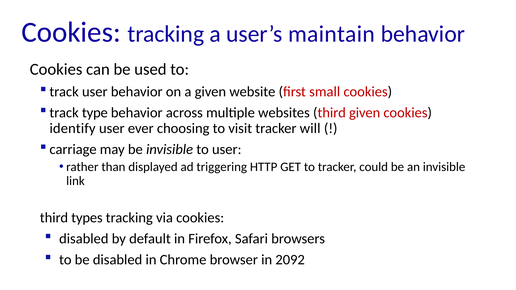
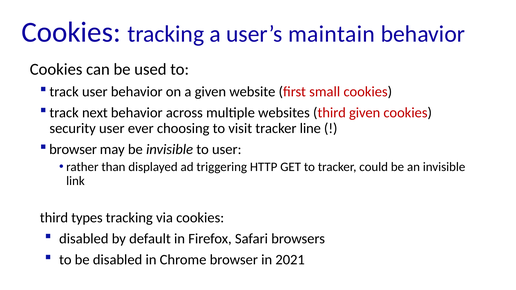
type: type -> next
identify: identify -> security
will: will -> line
carriage at (73, 150): carriage -> browser
2092: 2092 -> 2021
